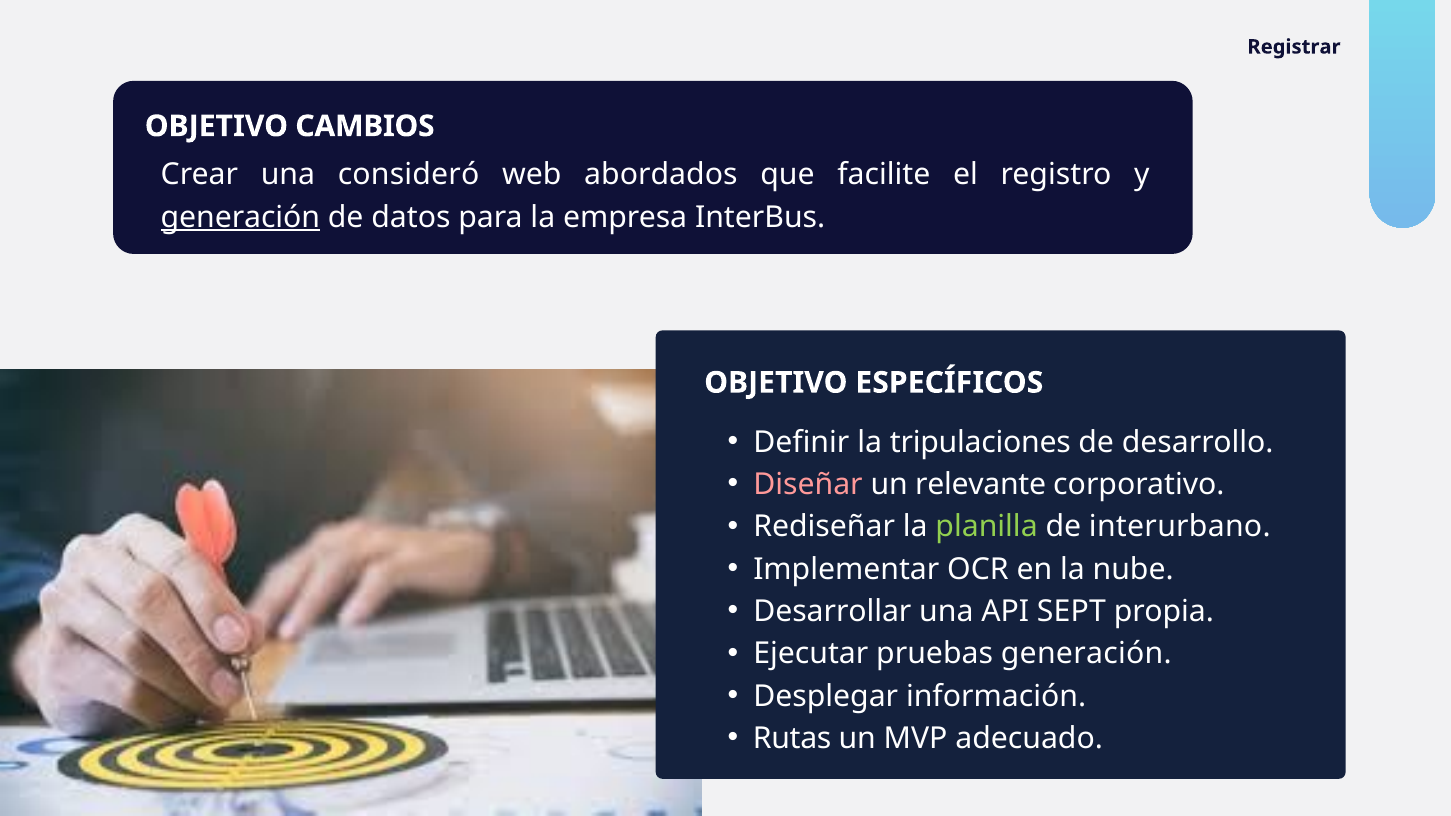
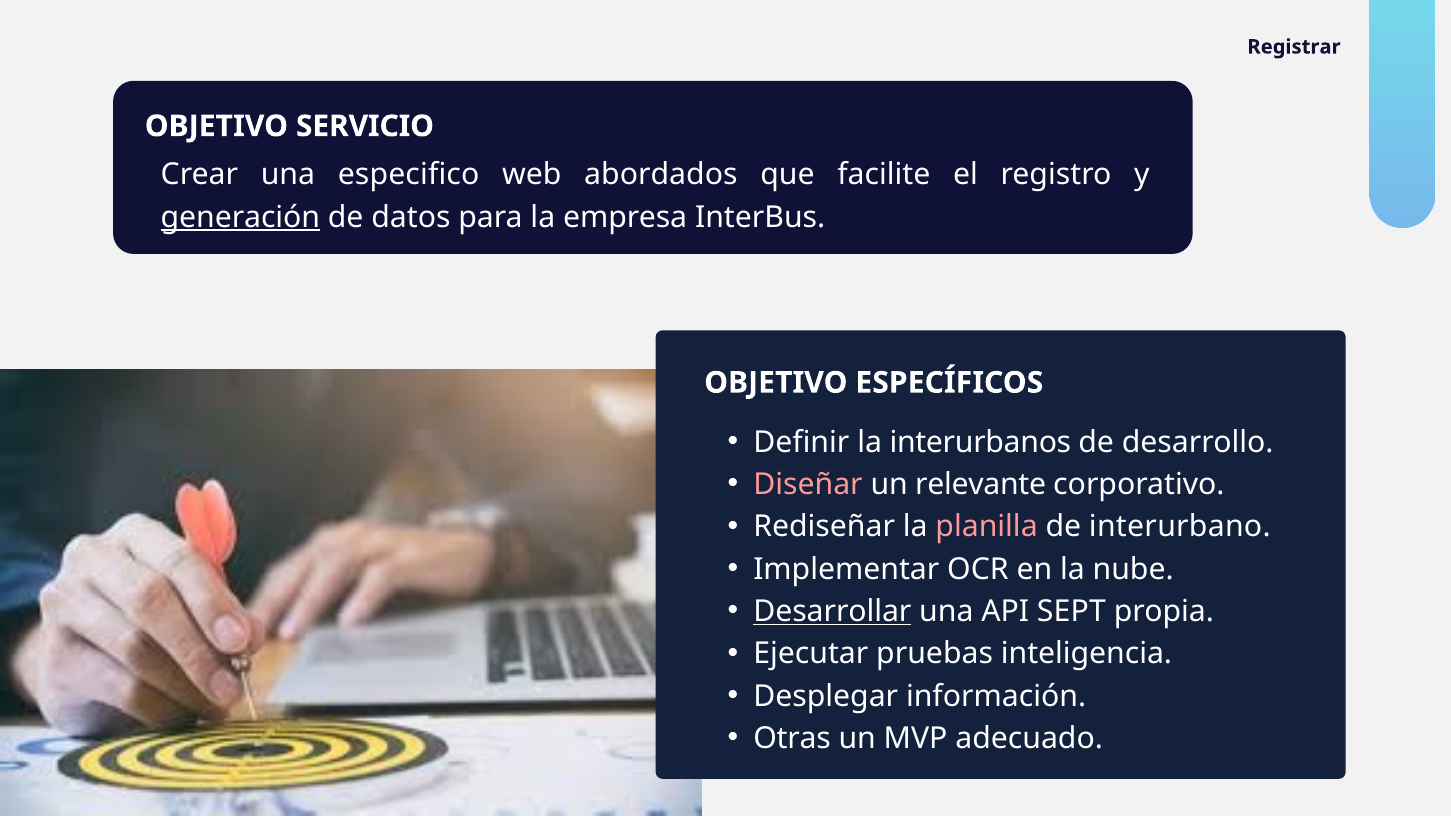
CAMBIOS: CAMBIOS -> SERVICIO
consideró: consideró -> especifico
tripulaciones: tripulaciones -> interurbanos
planilla colour: light green -> pink
Desarrollar underline: none -> present
pruebas generación: generación -> inteligencia
Rutas: Rutas -> Otras
